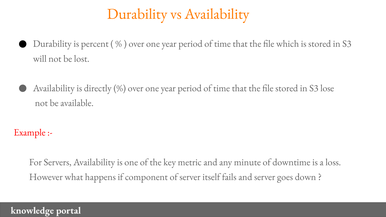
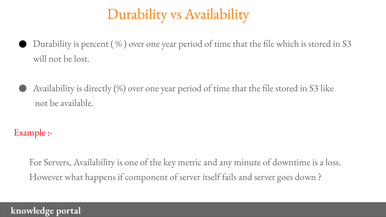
lose: lose -> like
